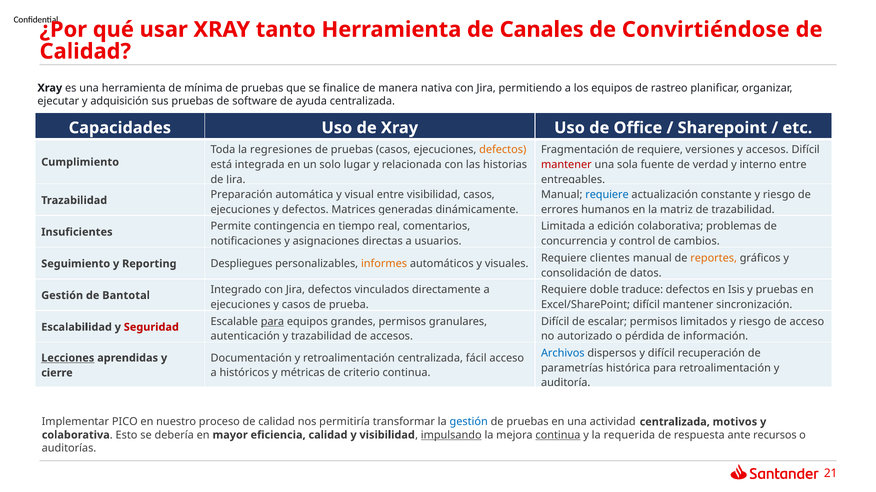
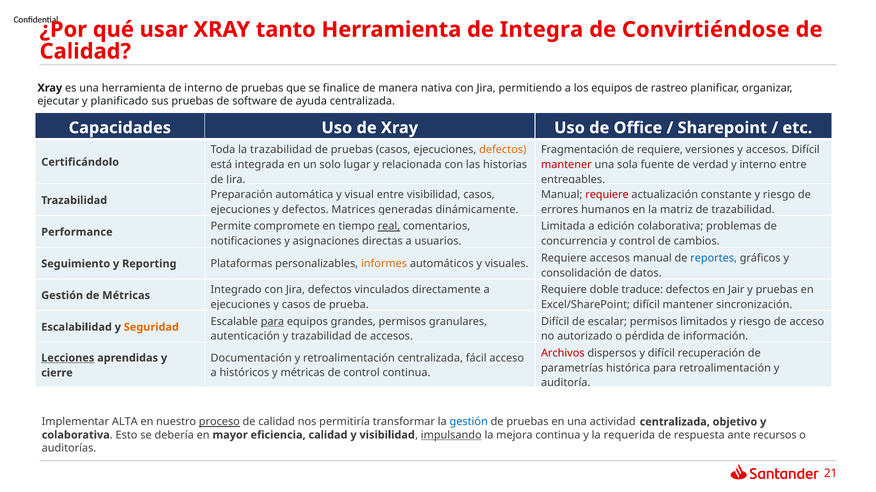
Canales: Canales -> Integra
de mínima: mínima -> interno
adquisición: adquisición -> planificado
la regresiones: regresiones -> trazabilidad
Cumplimiento: Cumplimiento -> Certificándolo
requiere at (607, 195) colour: blue -> red
contingencia: contingencia -> compromete
real underline: none -> present
Insuficientes: Insuficientes -> Performance
Requiere clientes: clientes -> accesos
reportes colour: orange -> blue
Despliegues: Despliegues -> Plataformas
Isis: Isis -> Jair
de Bantotal: Bantotal -> Métricas
Seguridad colour: red -> orange
Archivos colour: blue -> red
de criterio: criterio -> control
PICO: PICO -> ALTA
proceso underline: none -> present
motivos: motivos -> objetivo
continua at (558, 436) underline: present -> none
